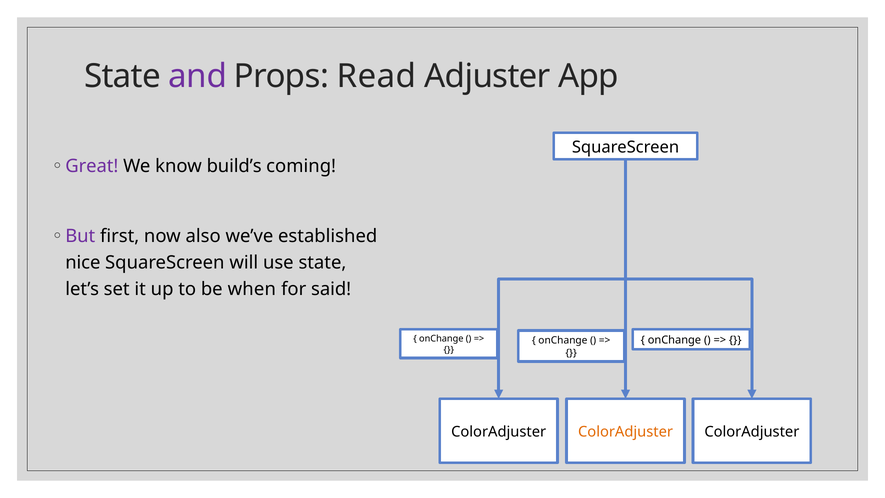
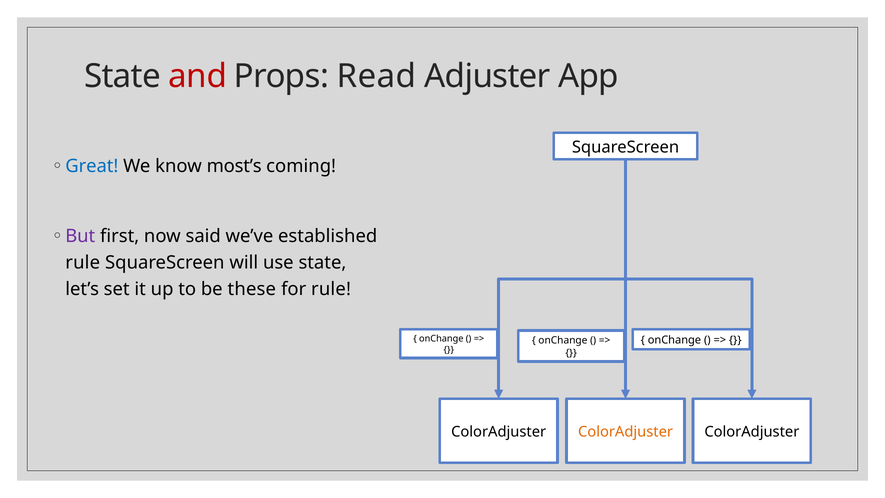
and colour: purple -> red
Great colour: purple -> blue
build’s: build’s -> most’s
also: also -> said
nice at (83, 263): nice -> rule
when: when -> these
for said: said -> rule
